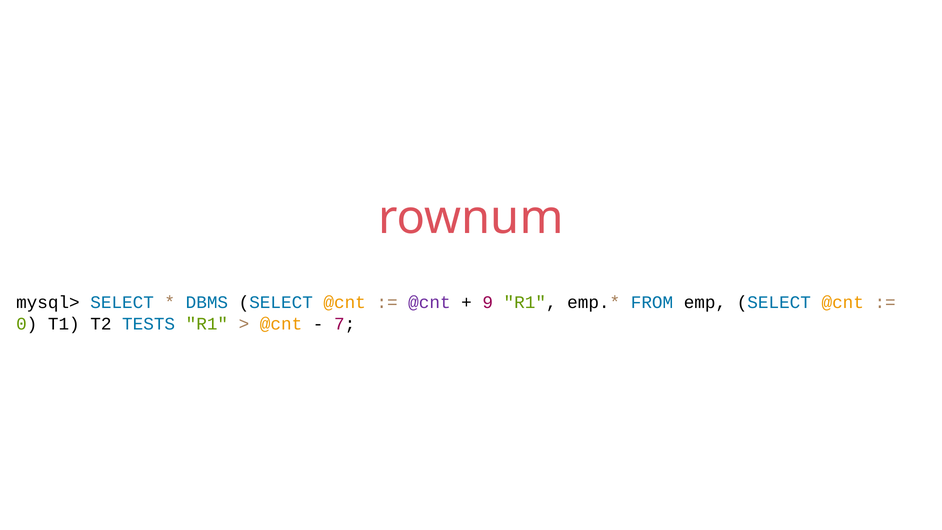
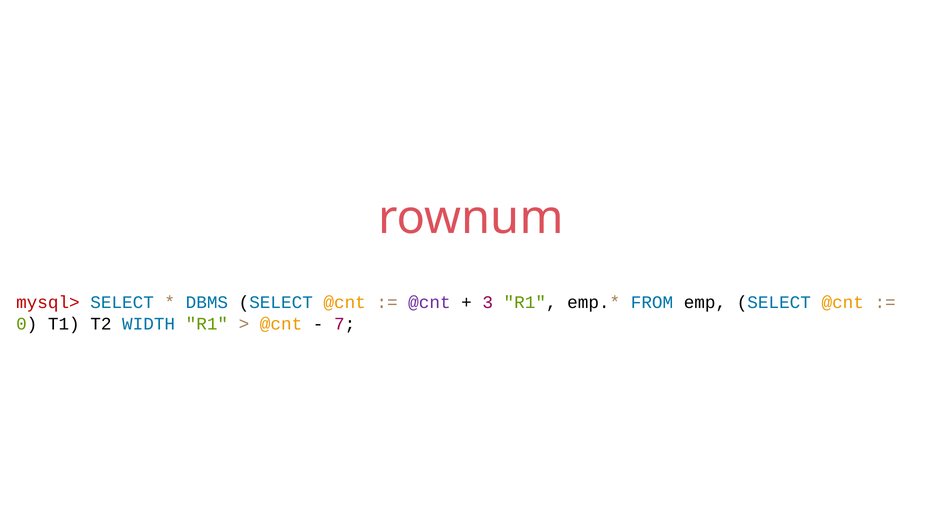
mysql> colour: black -> red
9: 9 -> 3
TESTS: TESTS -> WIDTH
